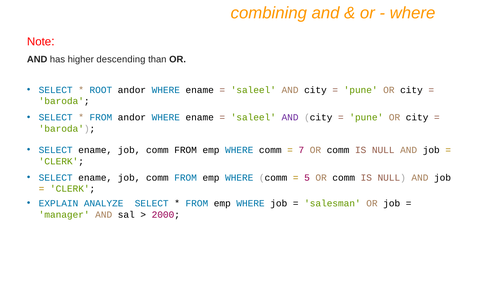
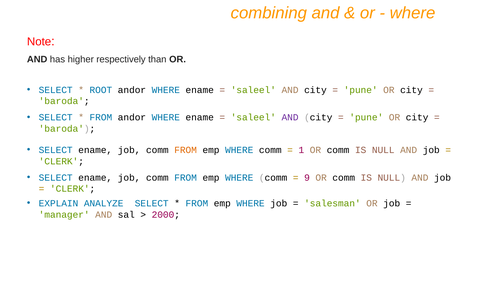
descending: descending -> respectively
FROM at (186, 150) colour: black -> orange
7: 7 -> 1
5: 5 -> 9
